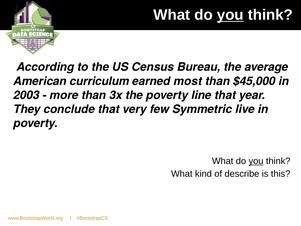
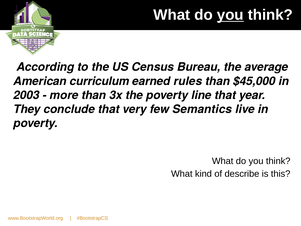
most: most -> rules
Symmetric: Symmetric -> Semantics
you at (256, 161) underline: present -> none
